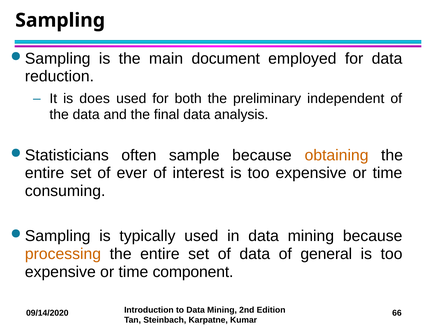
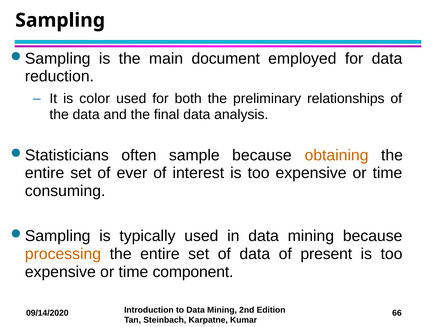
does: does -> color
independent: independent -> relationships
general: general -> present
